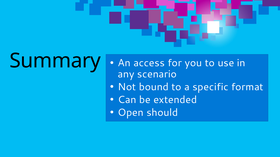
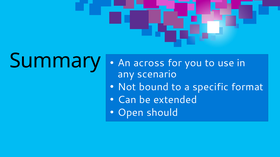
access: access -> across
